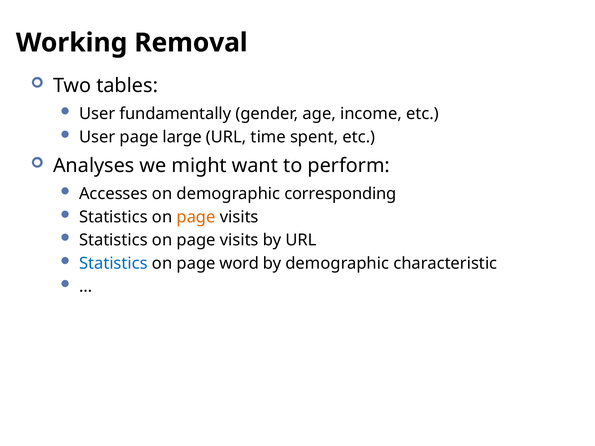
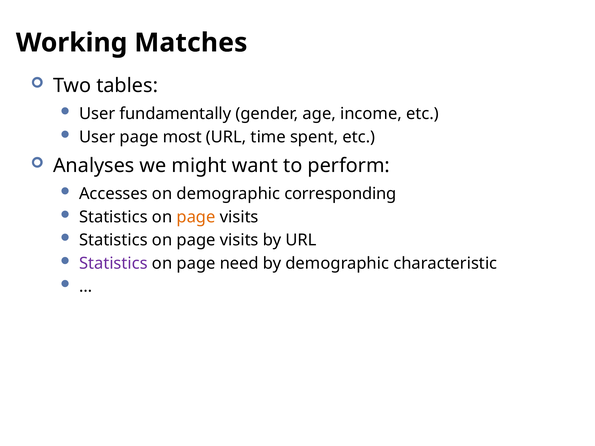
Removal: Removal -> Matches
large: large -> most
Statistics at (113, 263) colour: blue -> purple
word: word -> need
